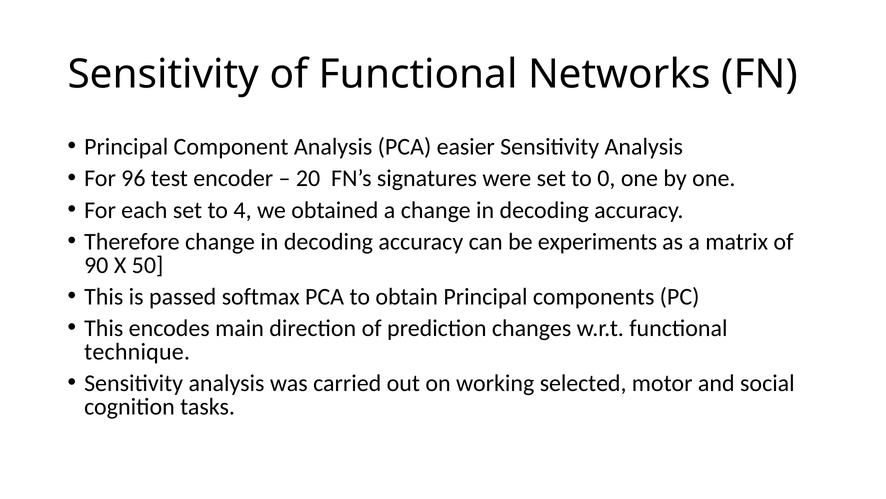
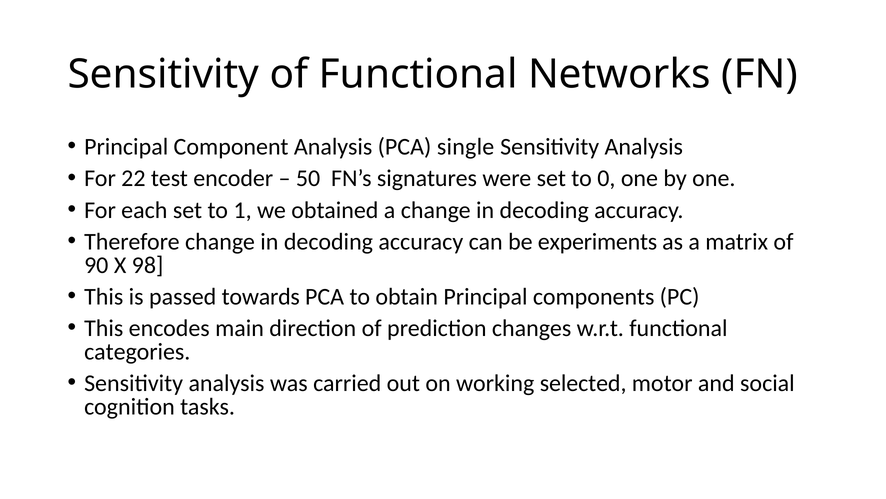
easier: easier -> single
96: 96 -> 22
20: 20 -> 50
4: 4 -> 1
50: 50 -> 98
softmax: softmax -> towards
technique: technique -> categories
